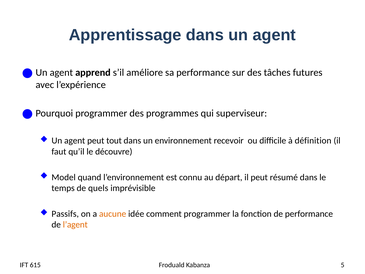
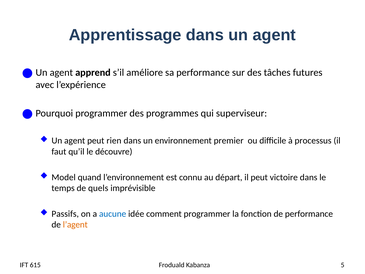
tout: tout -> rien
recevoir: recevoir -> premier
définition: définition -> processus
résumé: résumé -> victoire
aucune colour: orange -> blue
